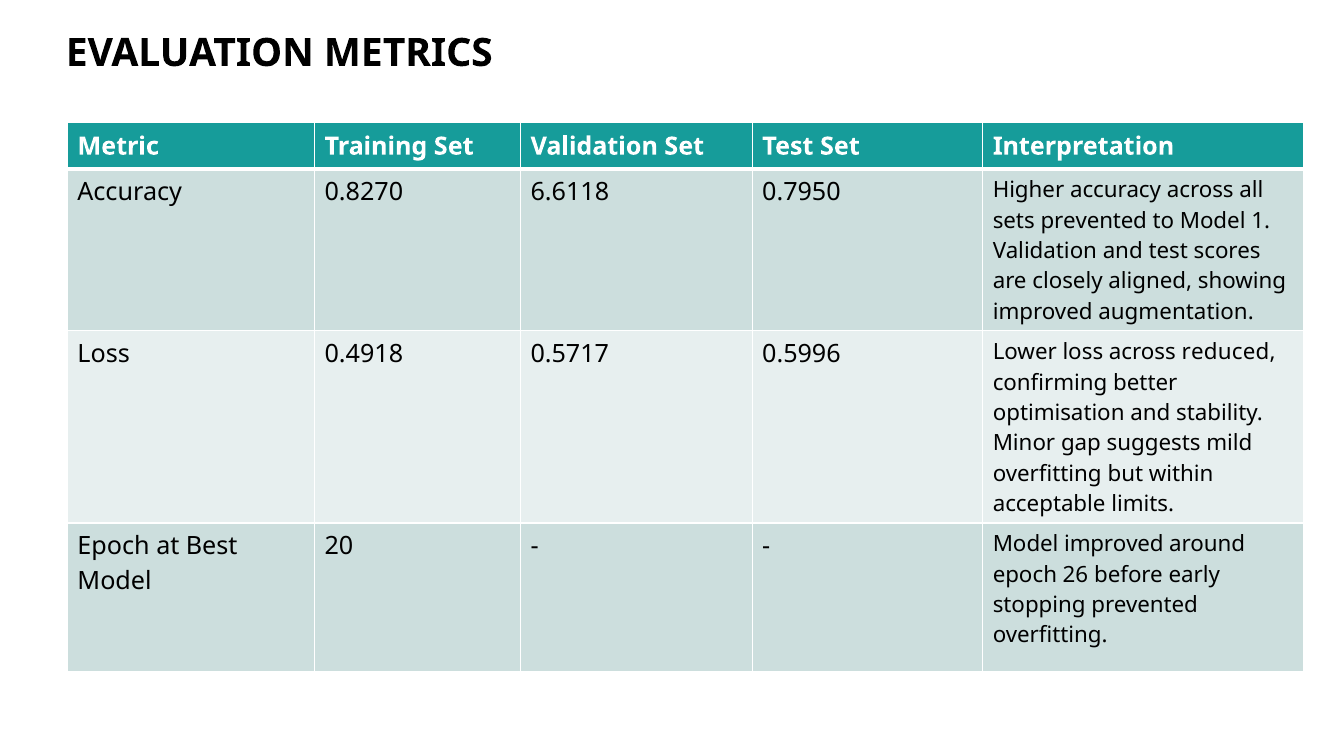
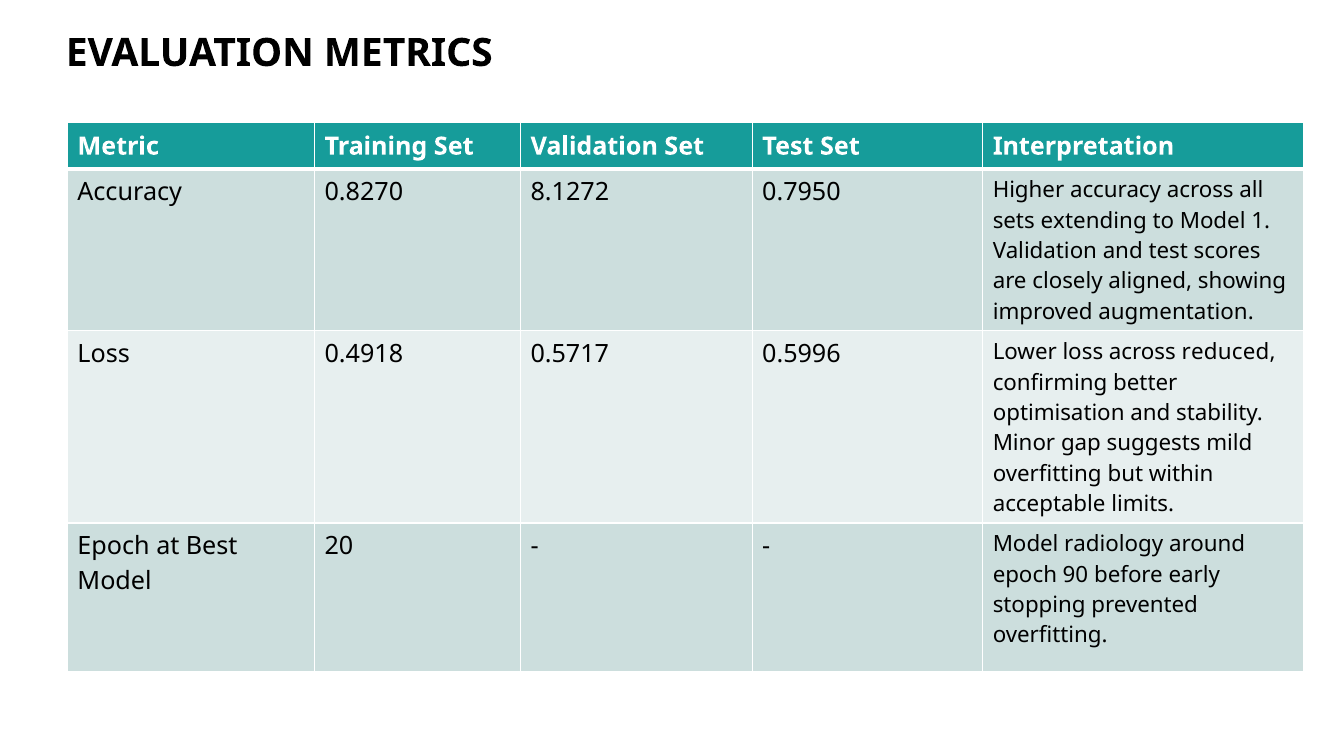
6.6118: 6.6118 -> 8.1272
sets prevented: prevented -> extending
Model improved: improved -> radiology
26: 26 -> 90
